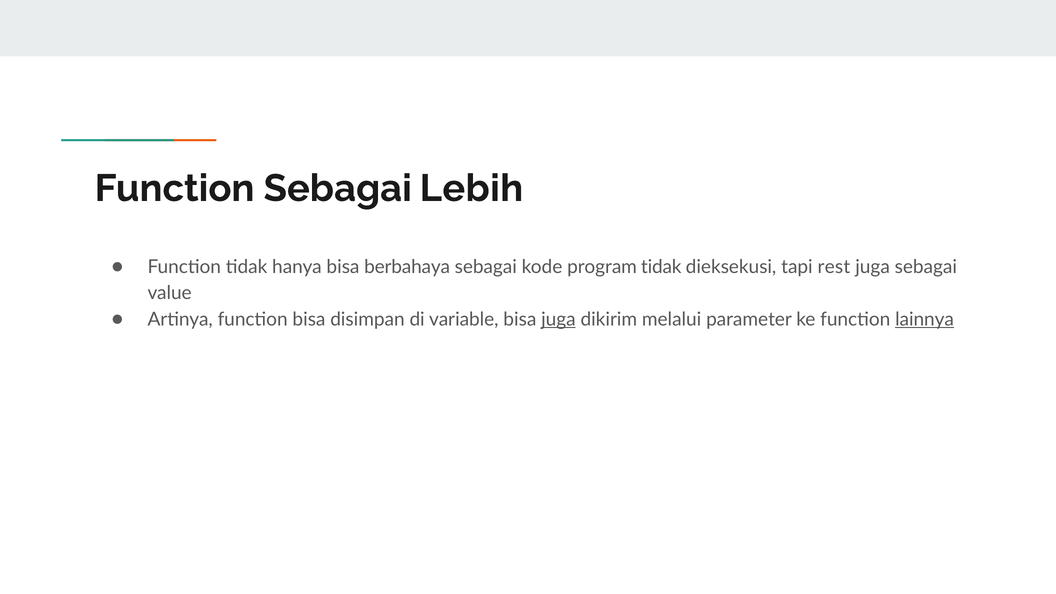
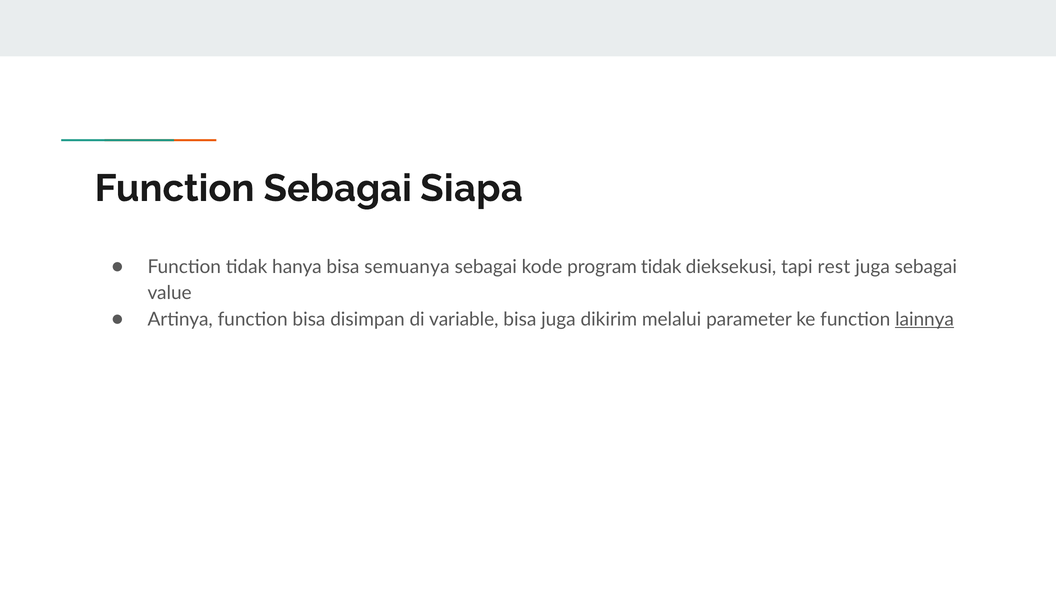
Lebih: Lebih -> Siapa
berbahaya: berbahaya -> semuanya
juga at (558, 319) underline: present -> none
